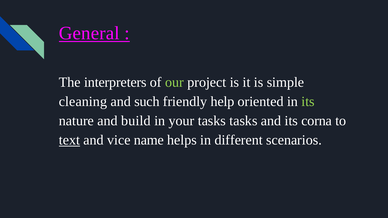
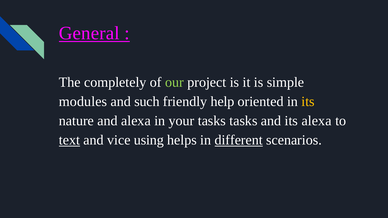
interpreters: interpreters -> completely
cleaning: cleaning -> modules
its at (308, 102) colour: light green -> yellow
and build: build -> alexa
its corna: corna -> alexa
name: name -> using
different underline: none -> present
